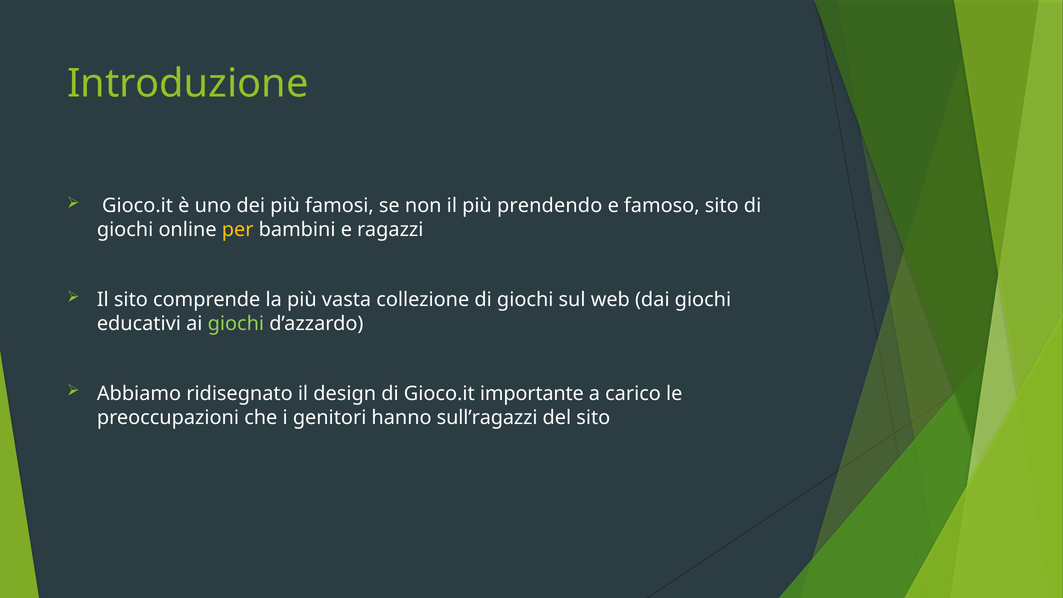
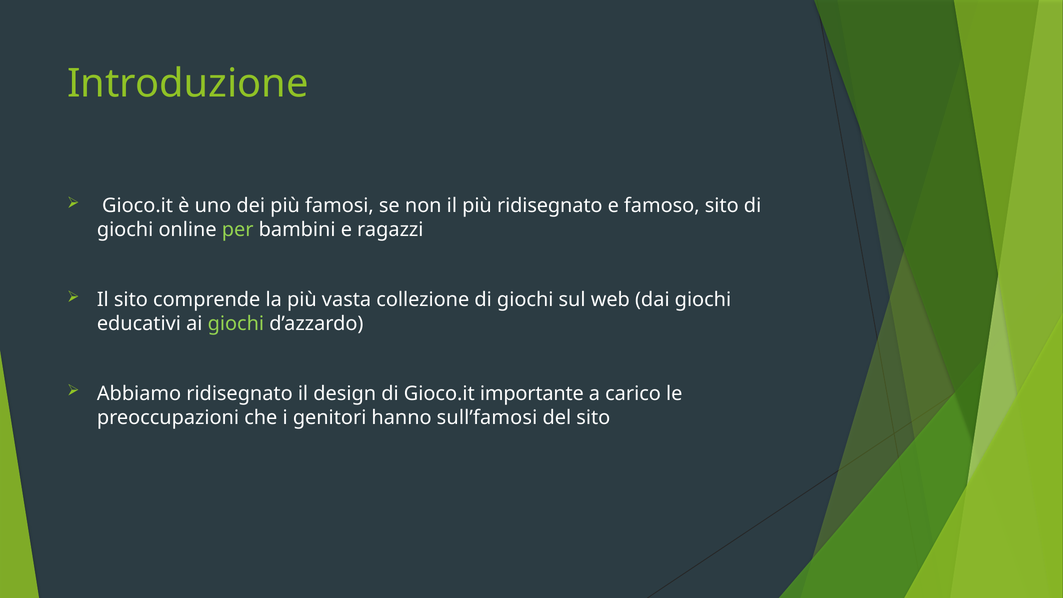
più prendendo: prendendo -> ridisegnato
per colour: yellow -> light green
sull’ragazzi: sull’ragazzi -> sull’famosi
